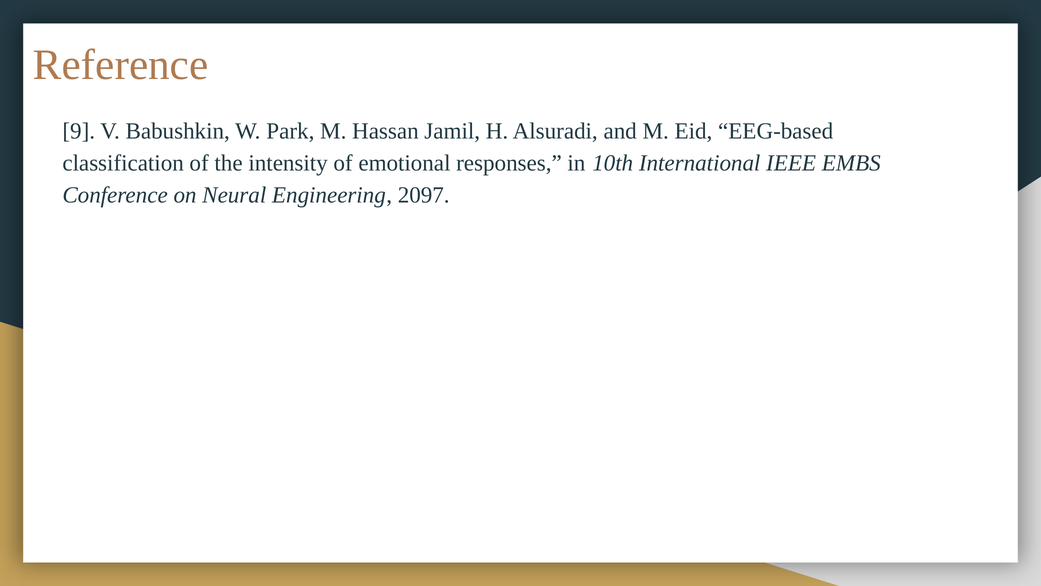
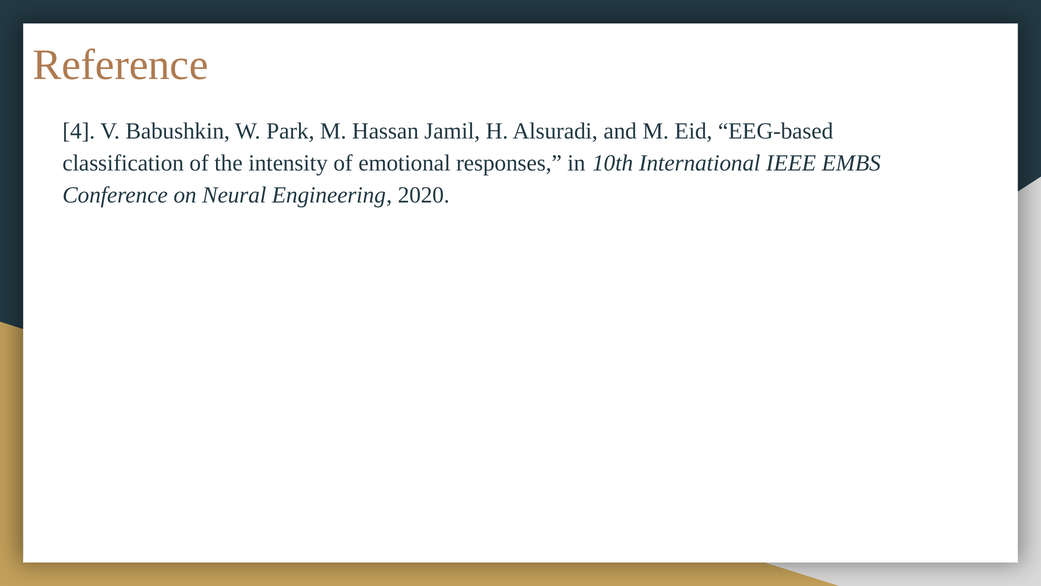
9: 9 -> 4
2097: 2097 -> 2020
